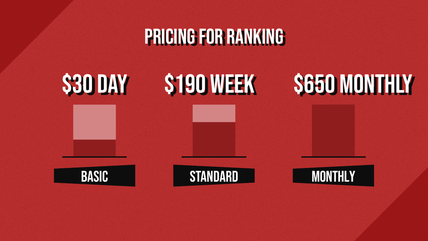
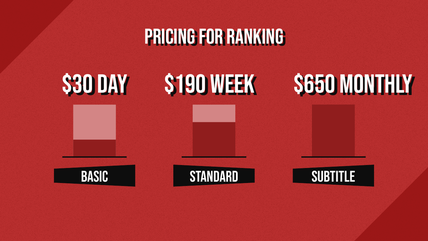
STANDARD MONTHLY: MONTHLY -> SUBTITLE
